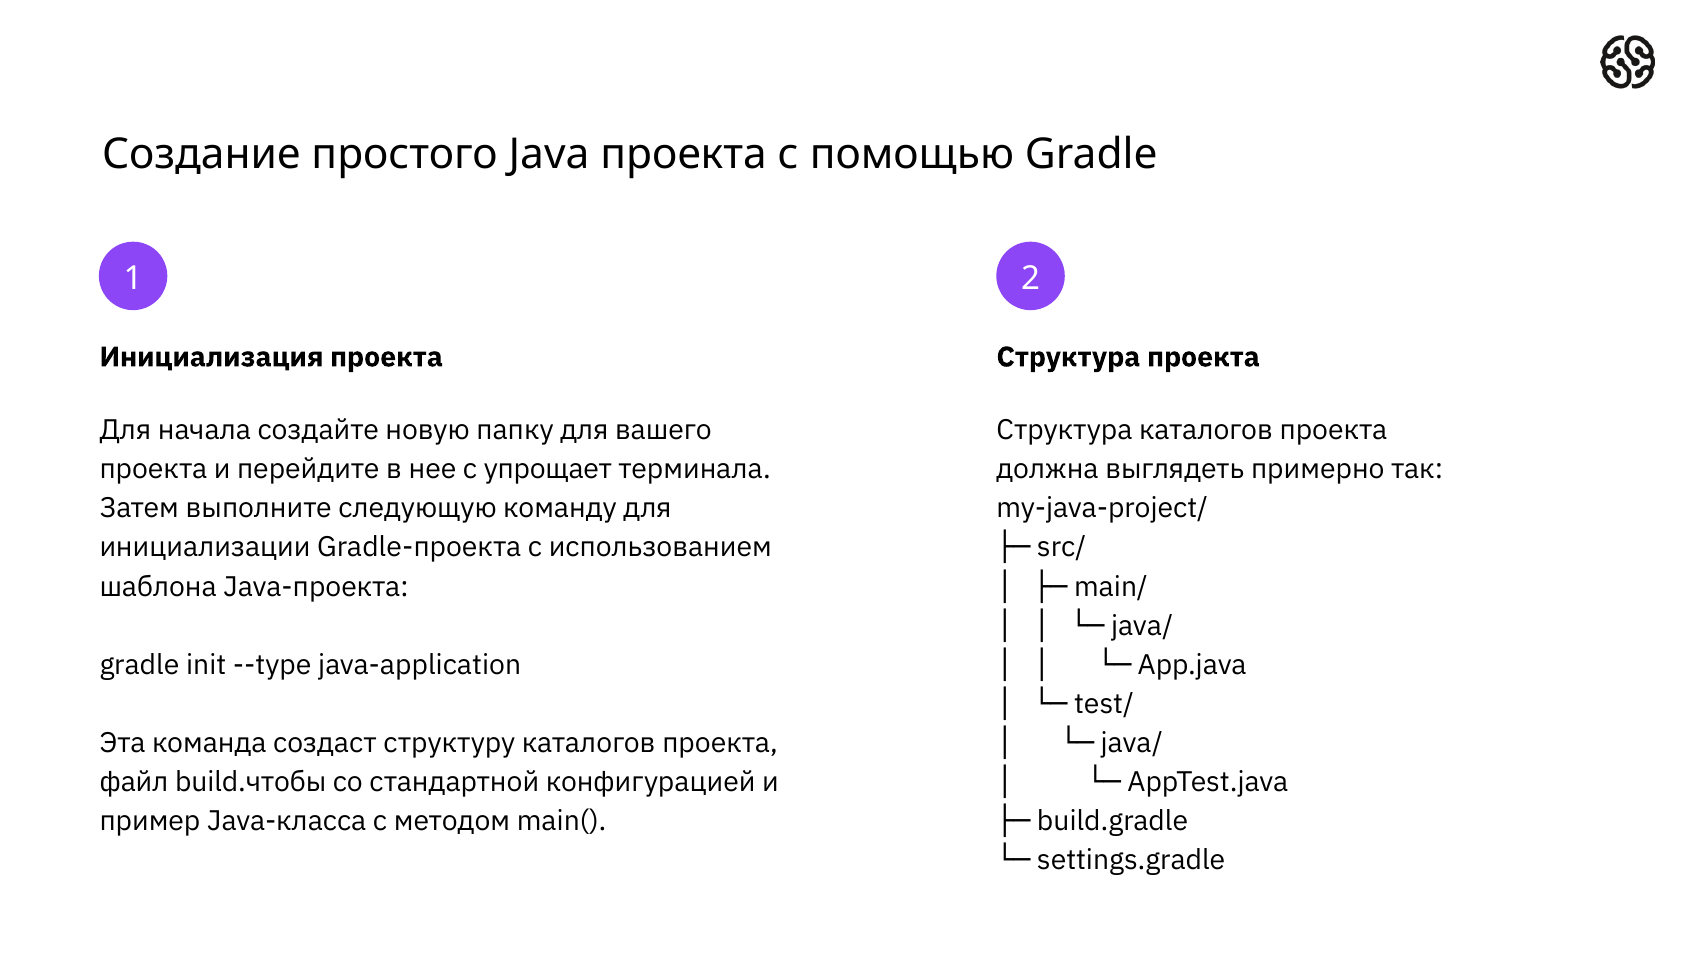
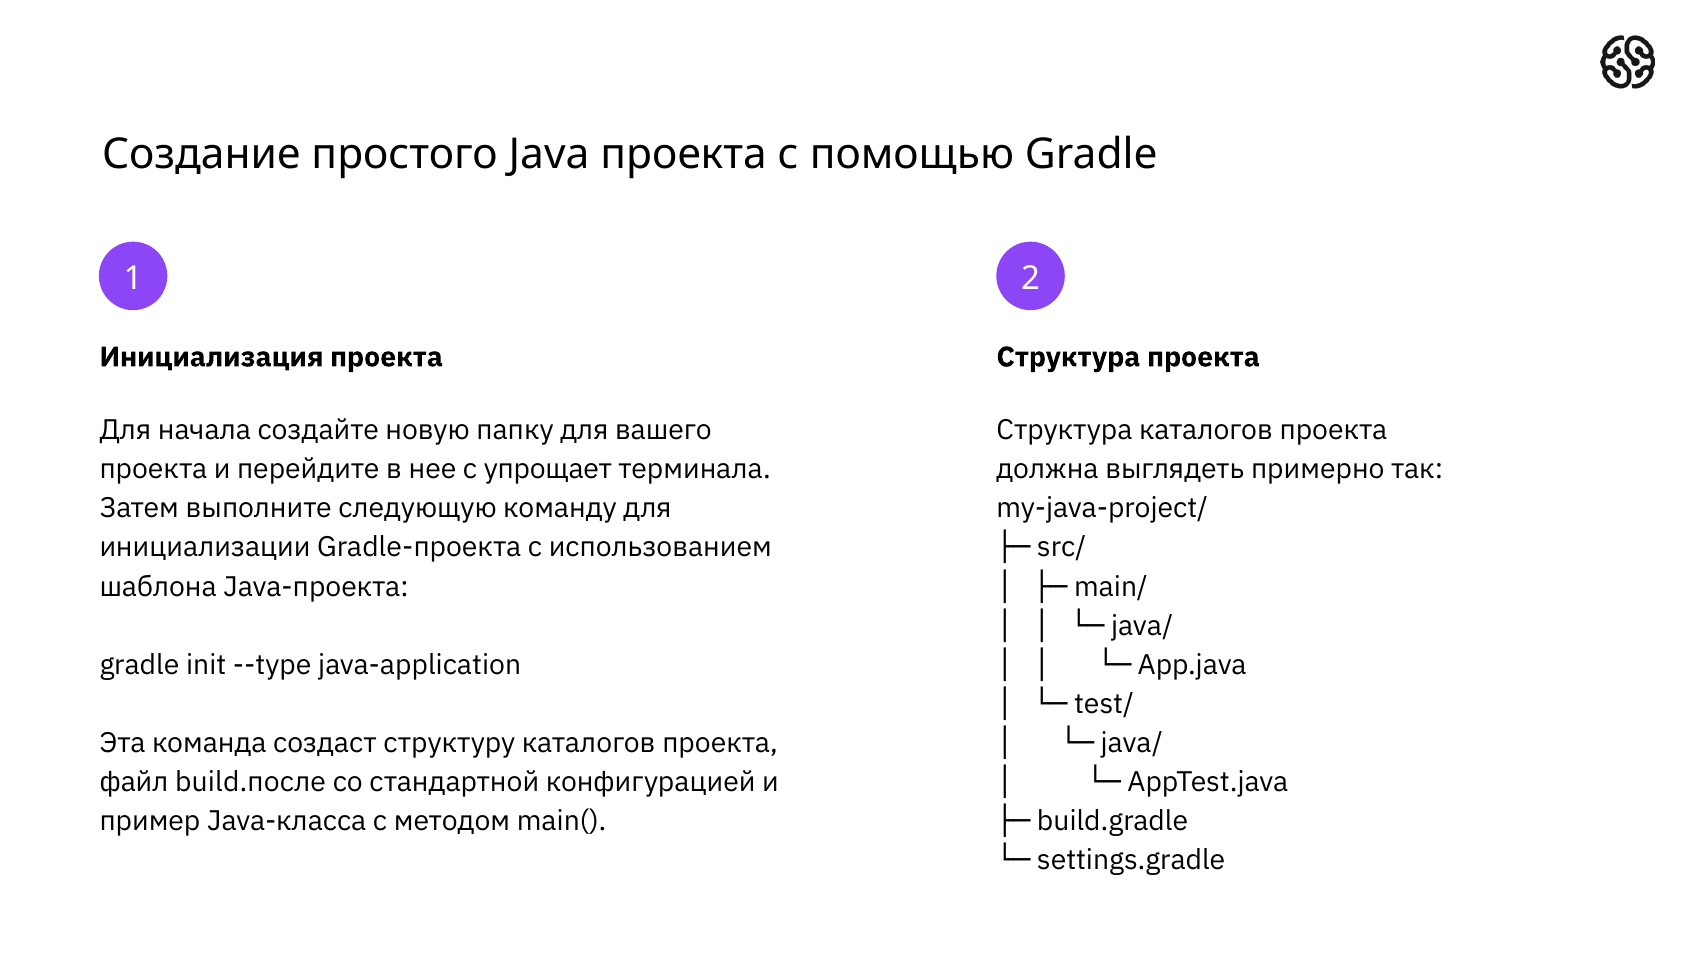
build.чтобы: build.чтобы -> build.после
